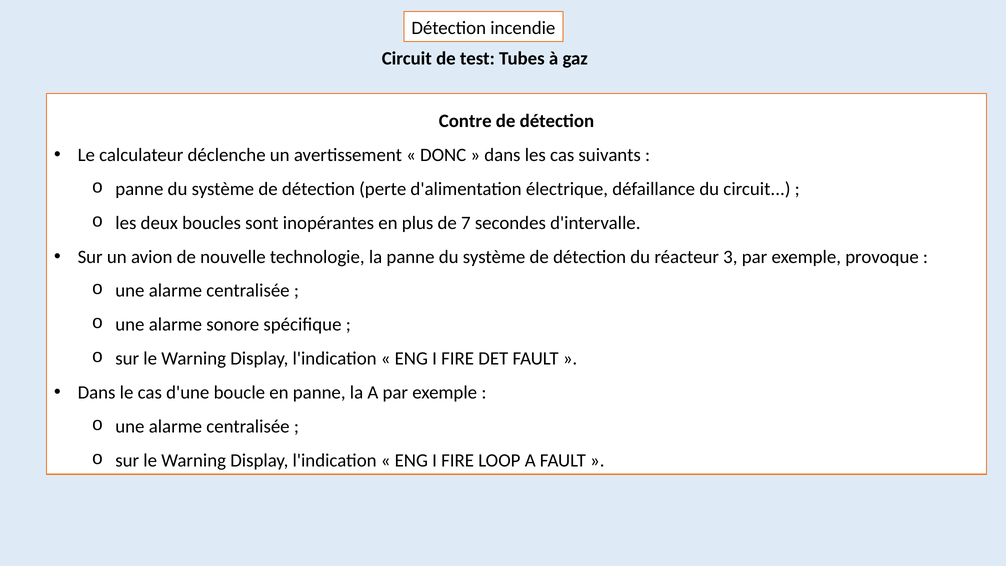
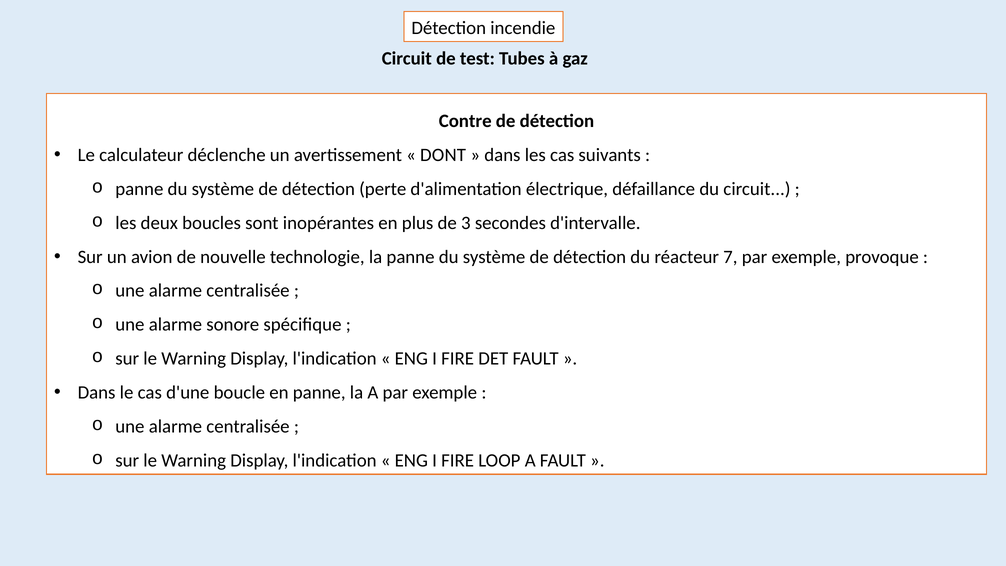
DONC: DONC -> DONT
7: 7 -> 3
3: 3 -> 7
